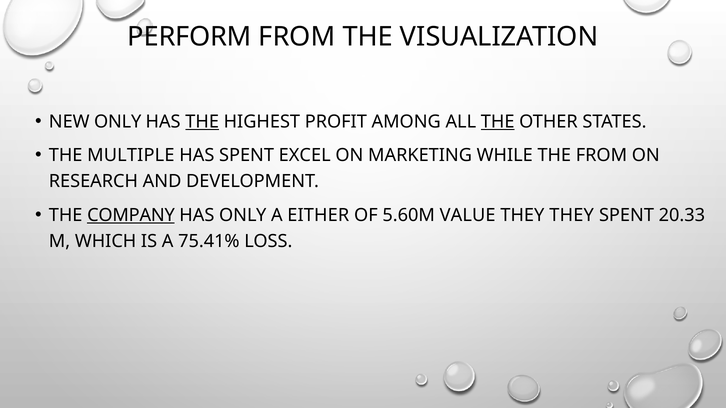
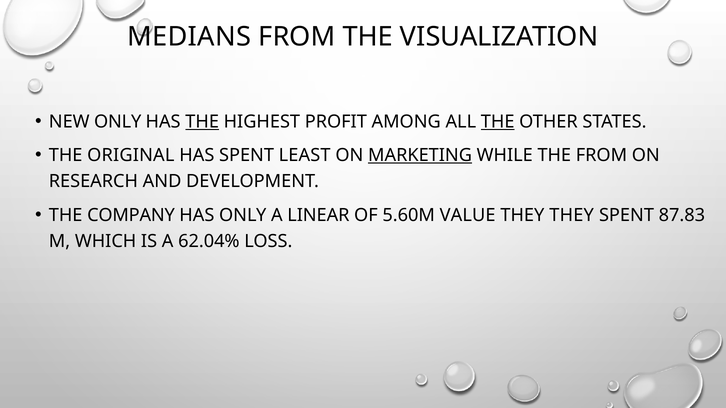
PERFORM: PERFORM -> MEDIANS
MULTIPLE: MULTIPLE -> ORIGINAL
EXCEL: EXCEL -> LEAST
MARKETING underline: none -> present
COMPANY underline: present -> none
EITHER: EITHER -> LINEAR
20.33: 20.33 -> 87.83
75.41%: 75.41% -> 62.04%
